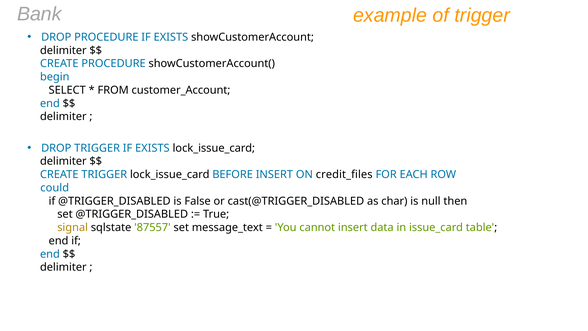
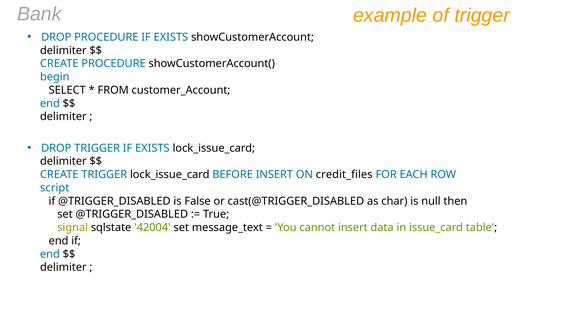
could: could -> script
87557: 87557 -> 42004
